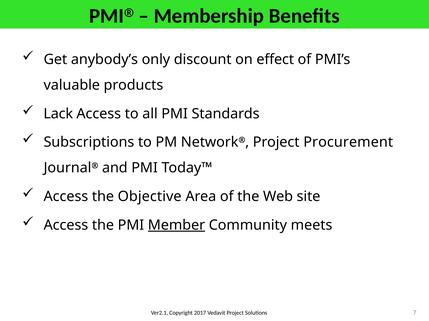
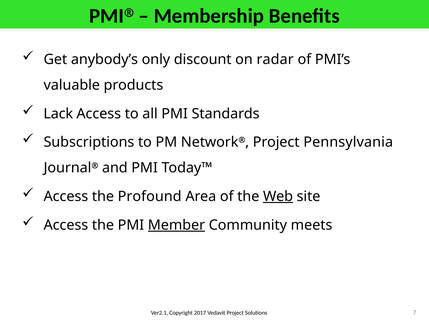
effect: effect -> radar
Procurement: Procurement -> Pennsylvania
Objective: Objective -> Profound
Web underline: none -> present
